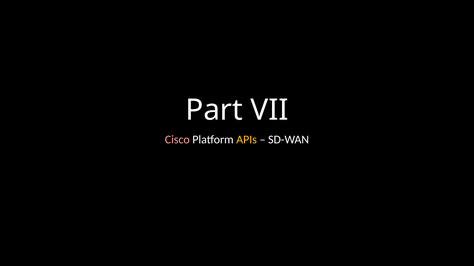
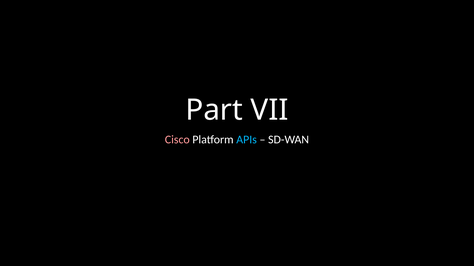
APIs colour: yellow -> light blue
